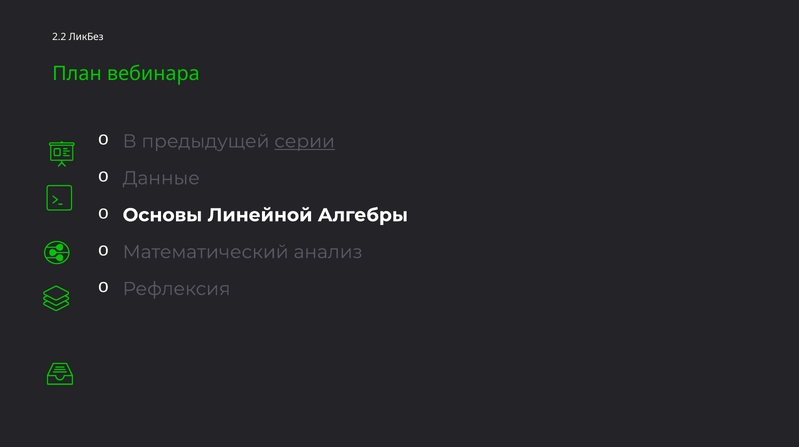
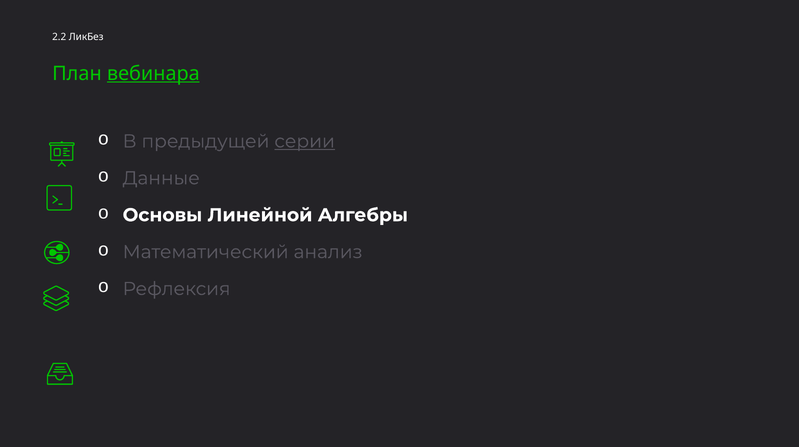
вебинара underline: none -> present
